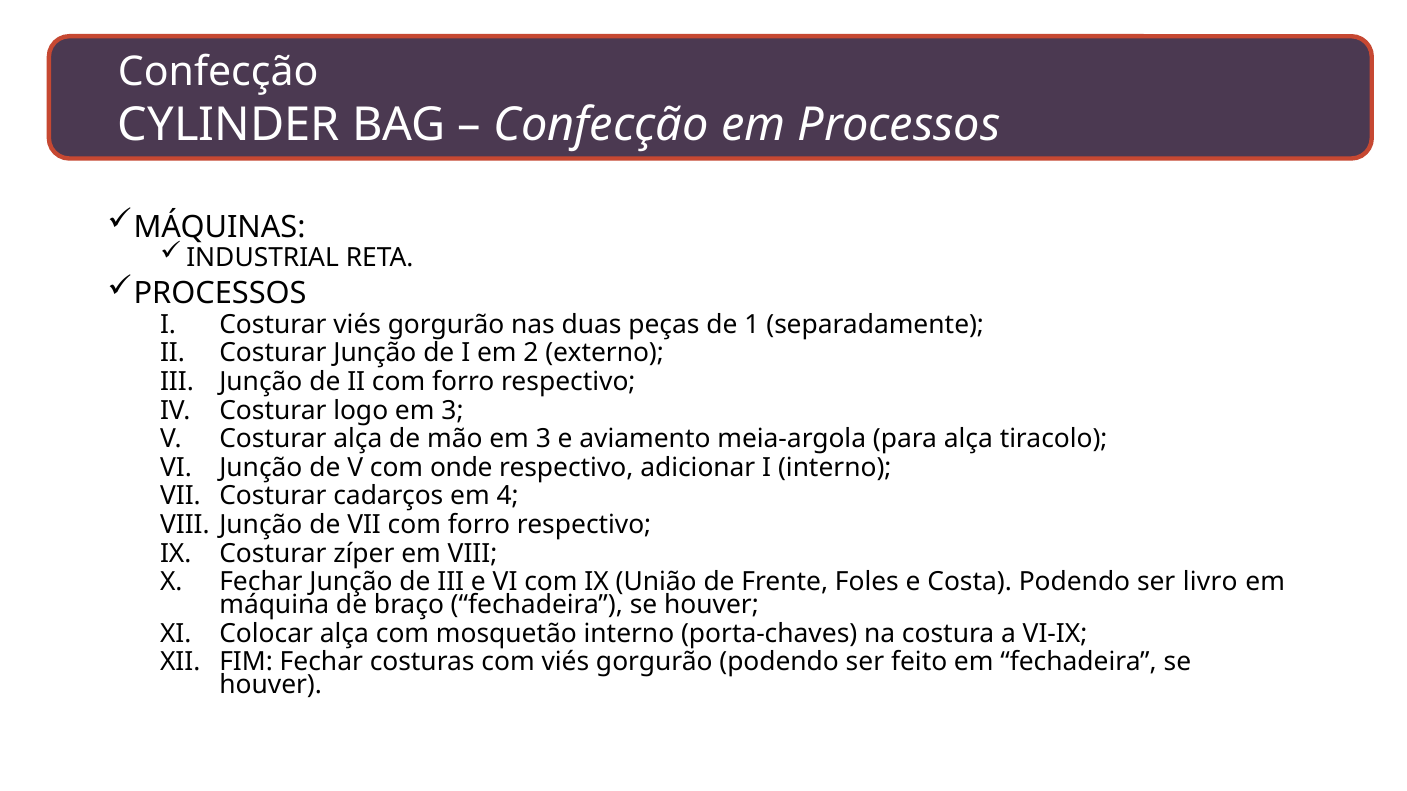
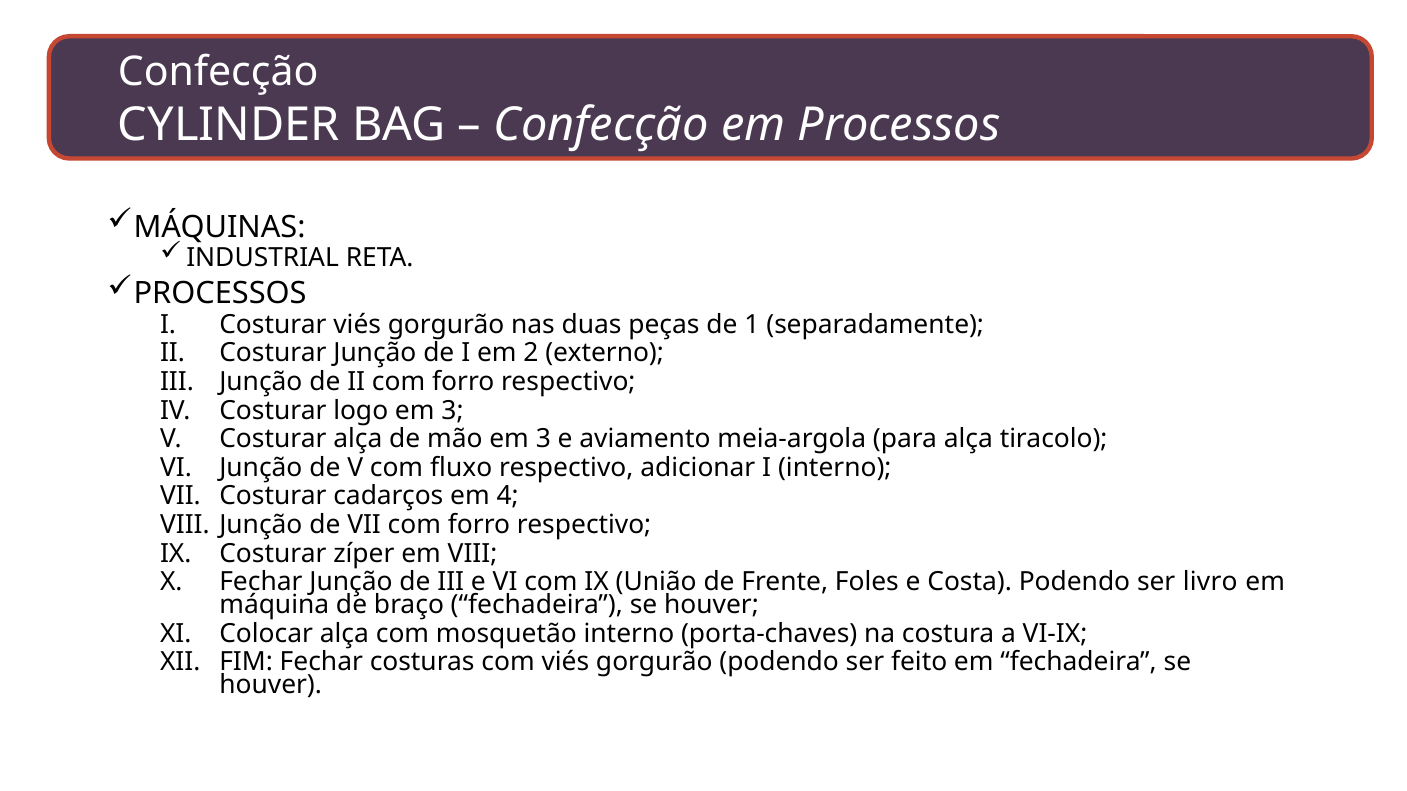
onde: onde -> fluxo
